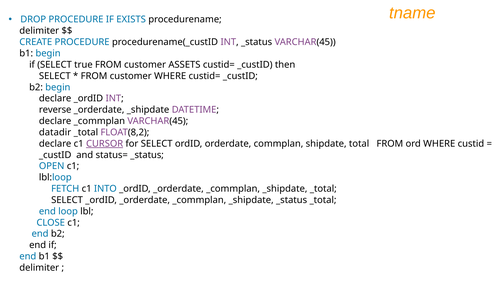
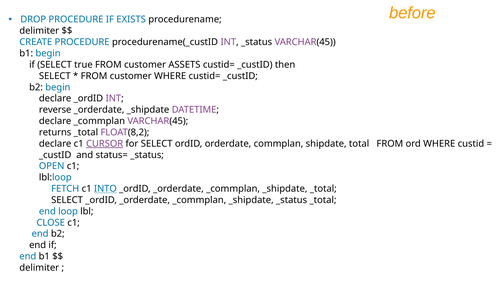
tname: tname -> before
datadir: datadir -> returns
INTO underline: none -> present
